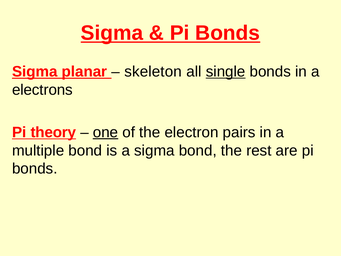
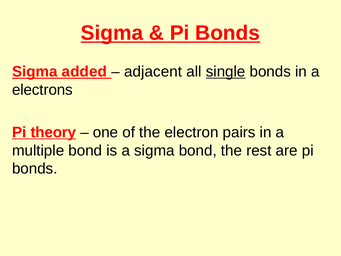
planar: planar -> added
skeleton: skeleton -> adjacent
one underline: present -> none
